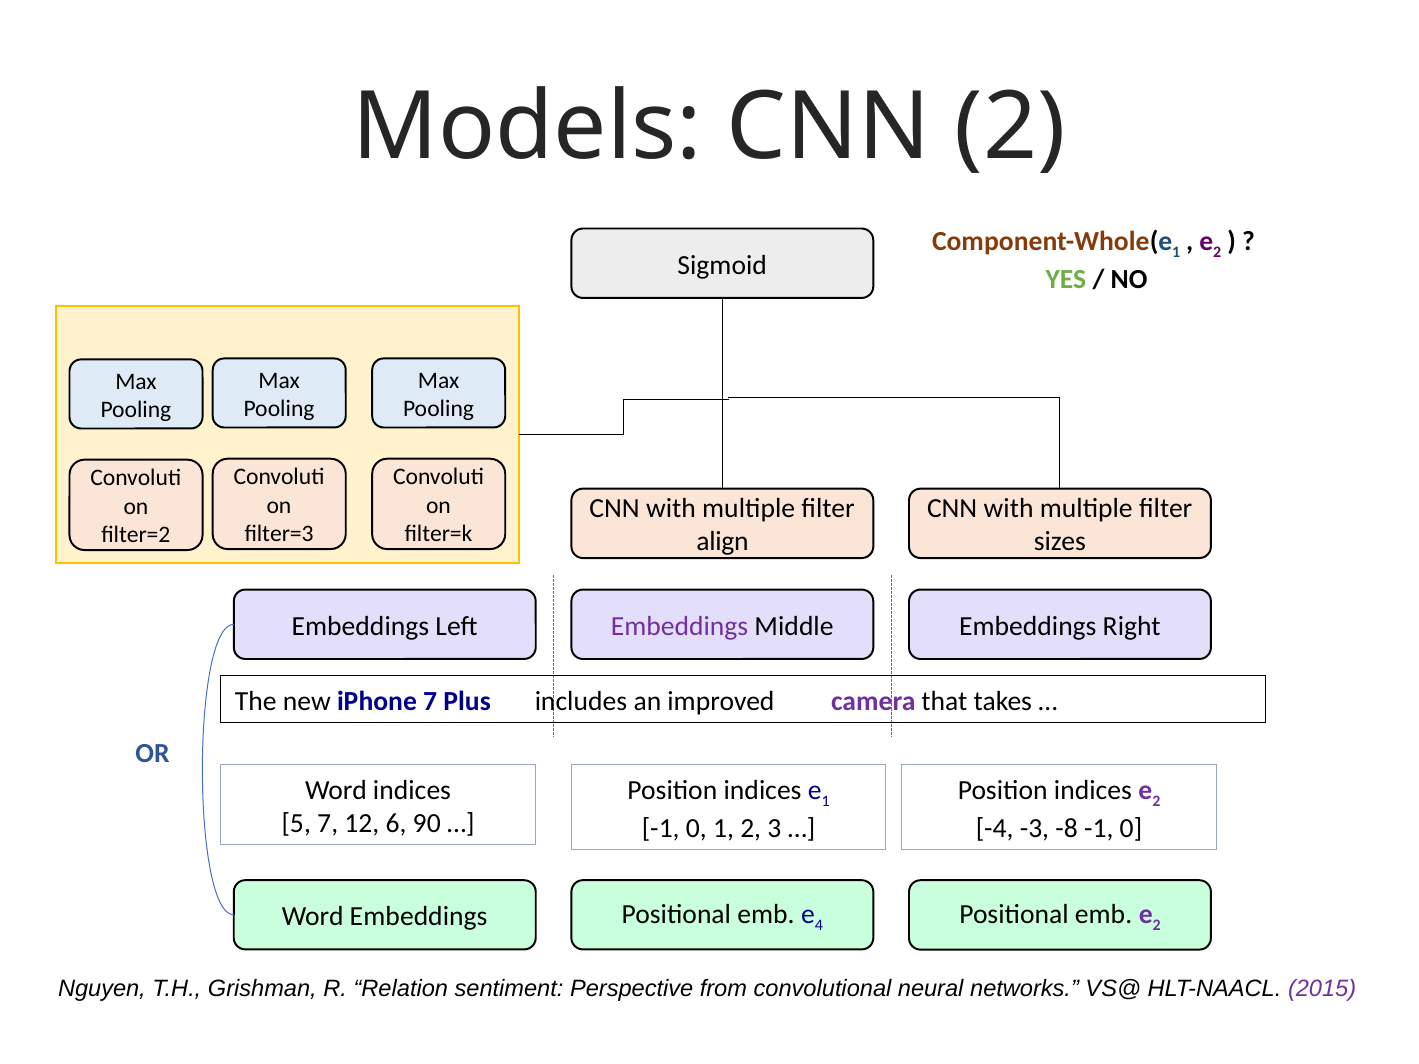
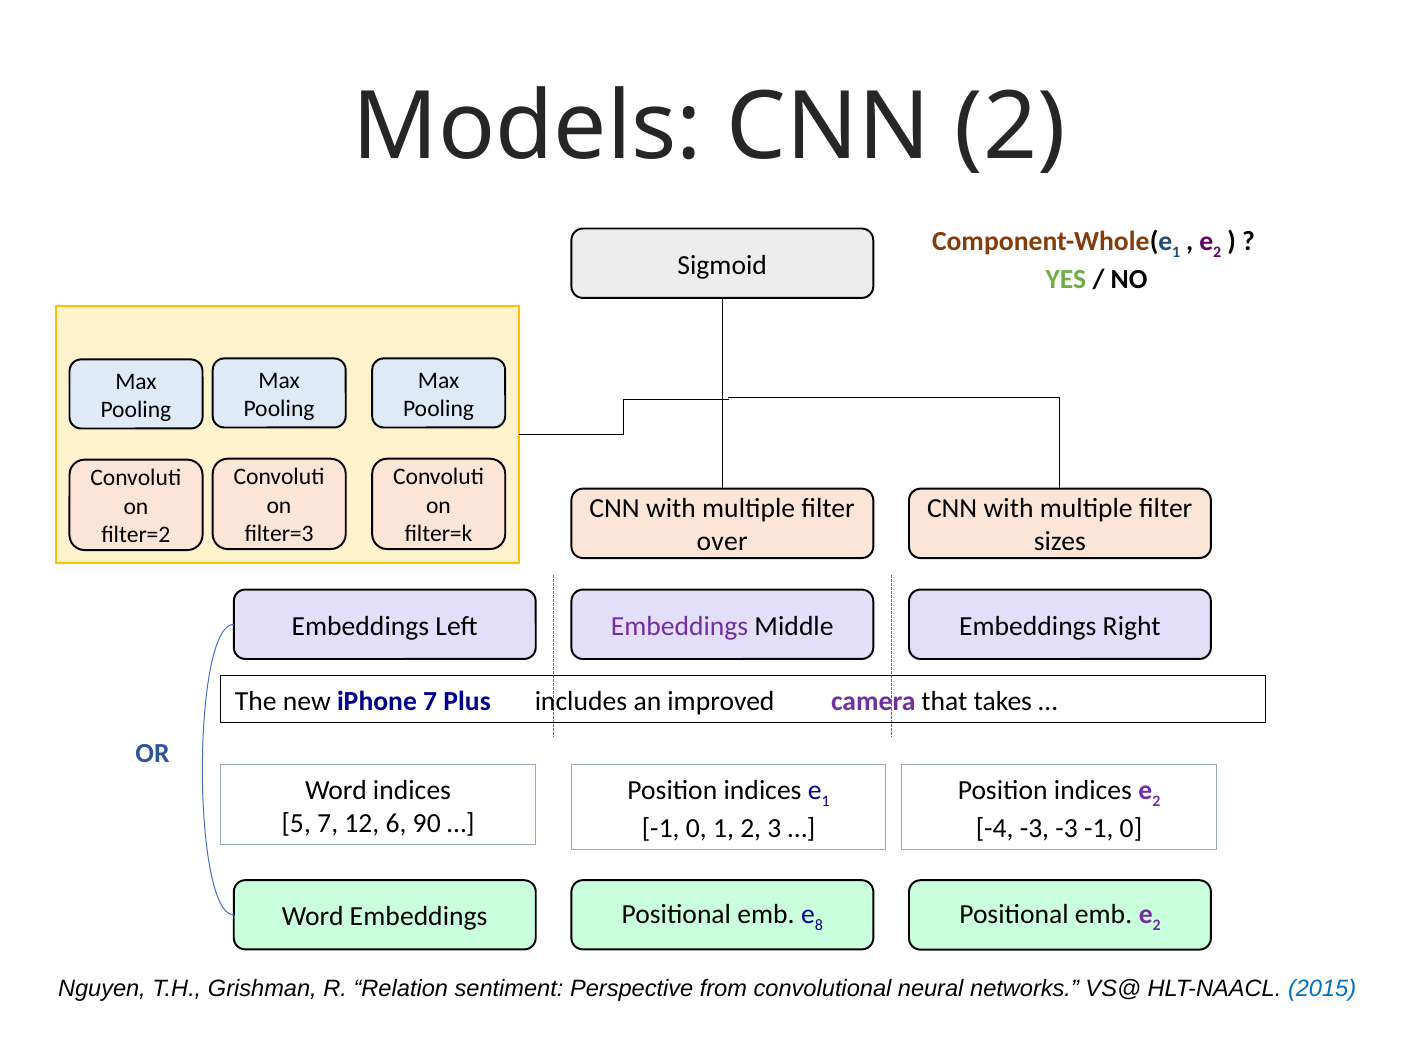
align: align -> over
-3 -8: -8 -> -3
4: 4 -> 8
2015 colour: purple -> blue
